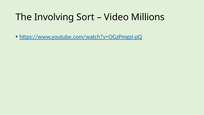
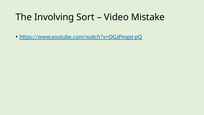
Millions: Millions -> Mistake
